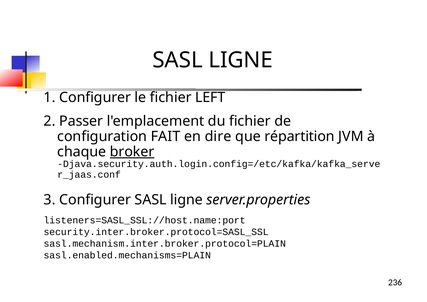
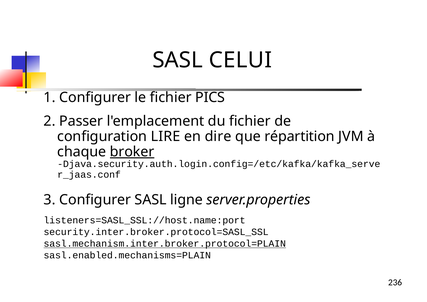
LIGNE at (241, 60): LIGNE -> CELUI
LEFT: LEFT -> PICS
FAIT: FAIT -> LIRE
sasl.mechanism.inter.broker.protocol=PLAIN underline: none -> present
